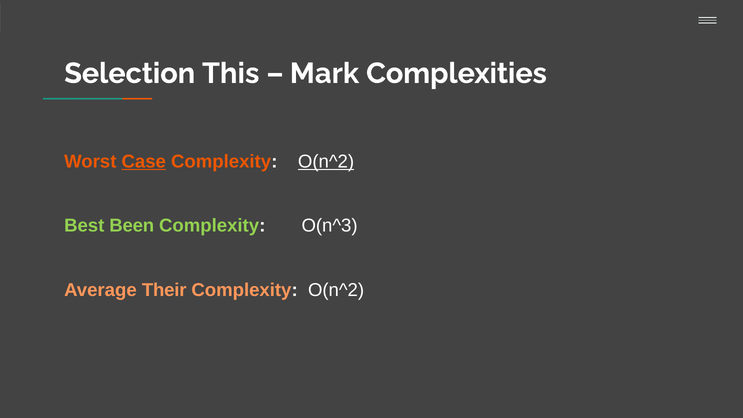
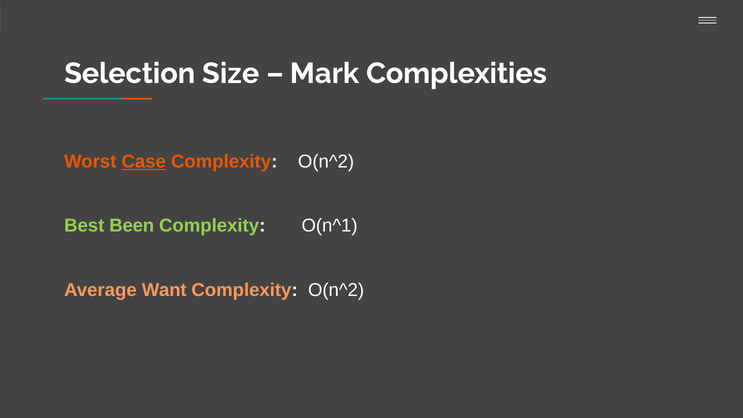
This: This -> Size
O(n^2 at (326, 162) underline: present -> none
O(n^3: O(n^3 -> O(n^1
Their: Their -> Want
